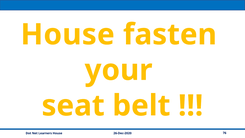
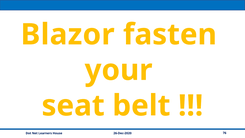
House at (68, 35): House -> Blazor
